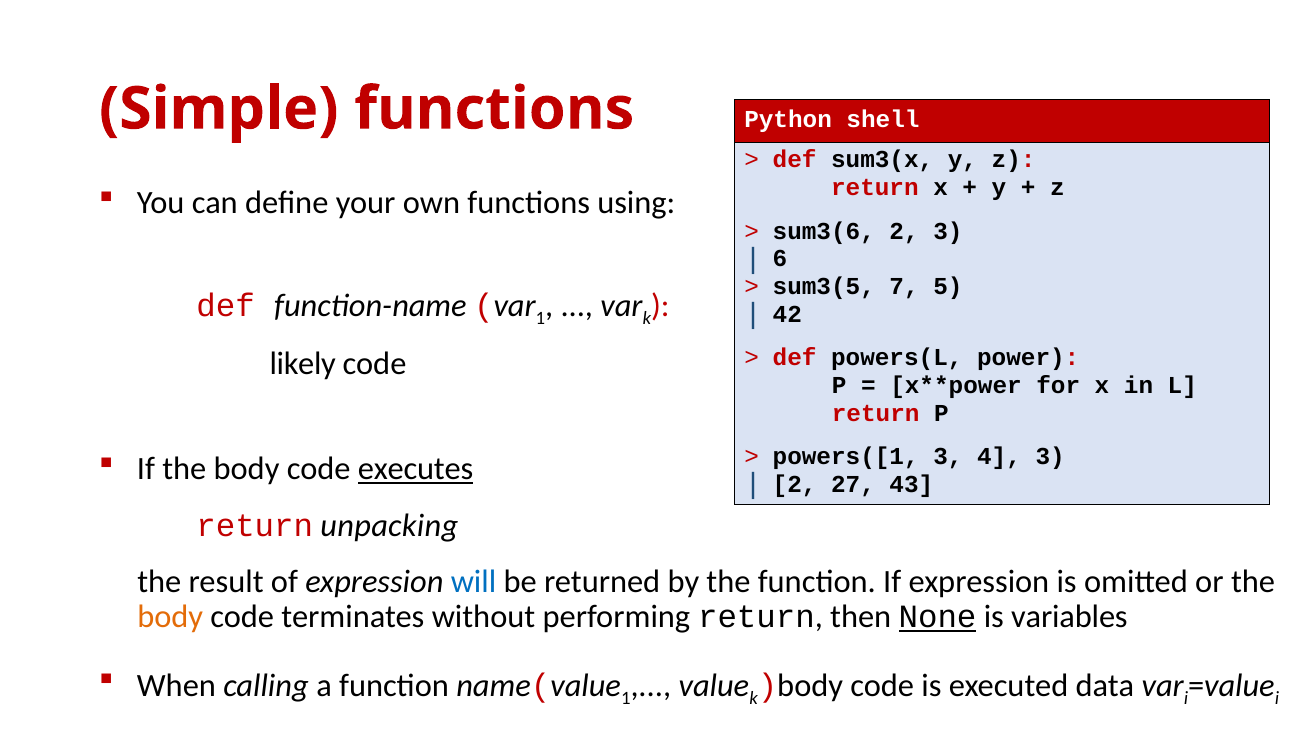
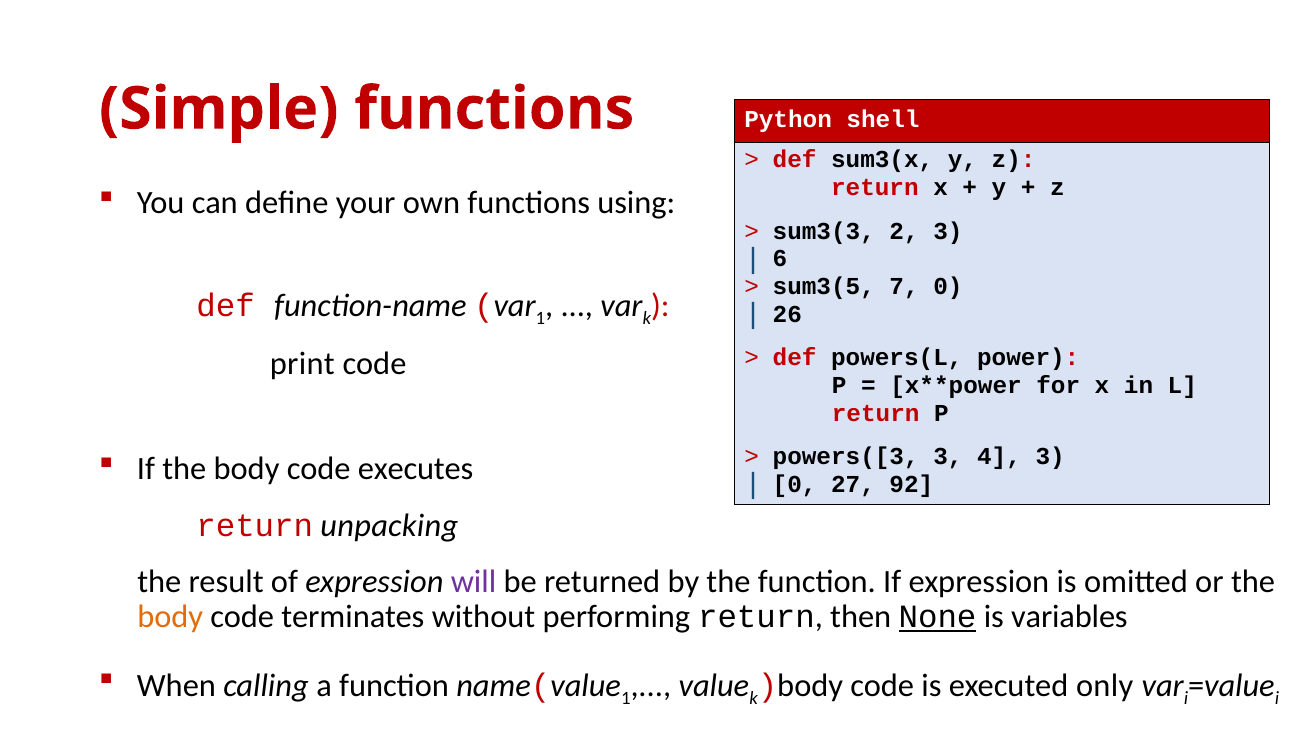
sum3(6: sum3(6 -> sum3(3
7 5: 5 -> 0
42: 42 -> 26
likely: likely -> print
powers([1: powers([1 -> powers([3
executes underline: present -> none
2 at (795, 485): 2 -> 0
43: 43 -> 92
will colour: blue -> purple
data: data -> only
